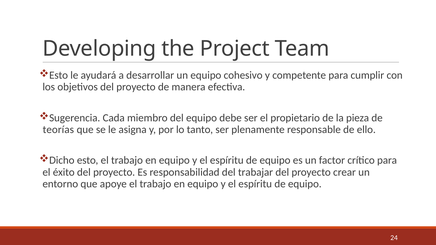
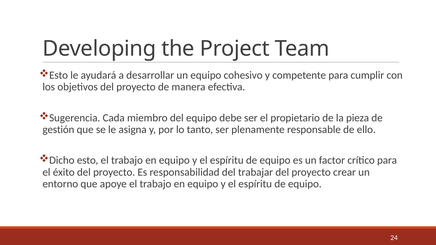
teorías: teorías -> gestión
